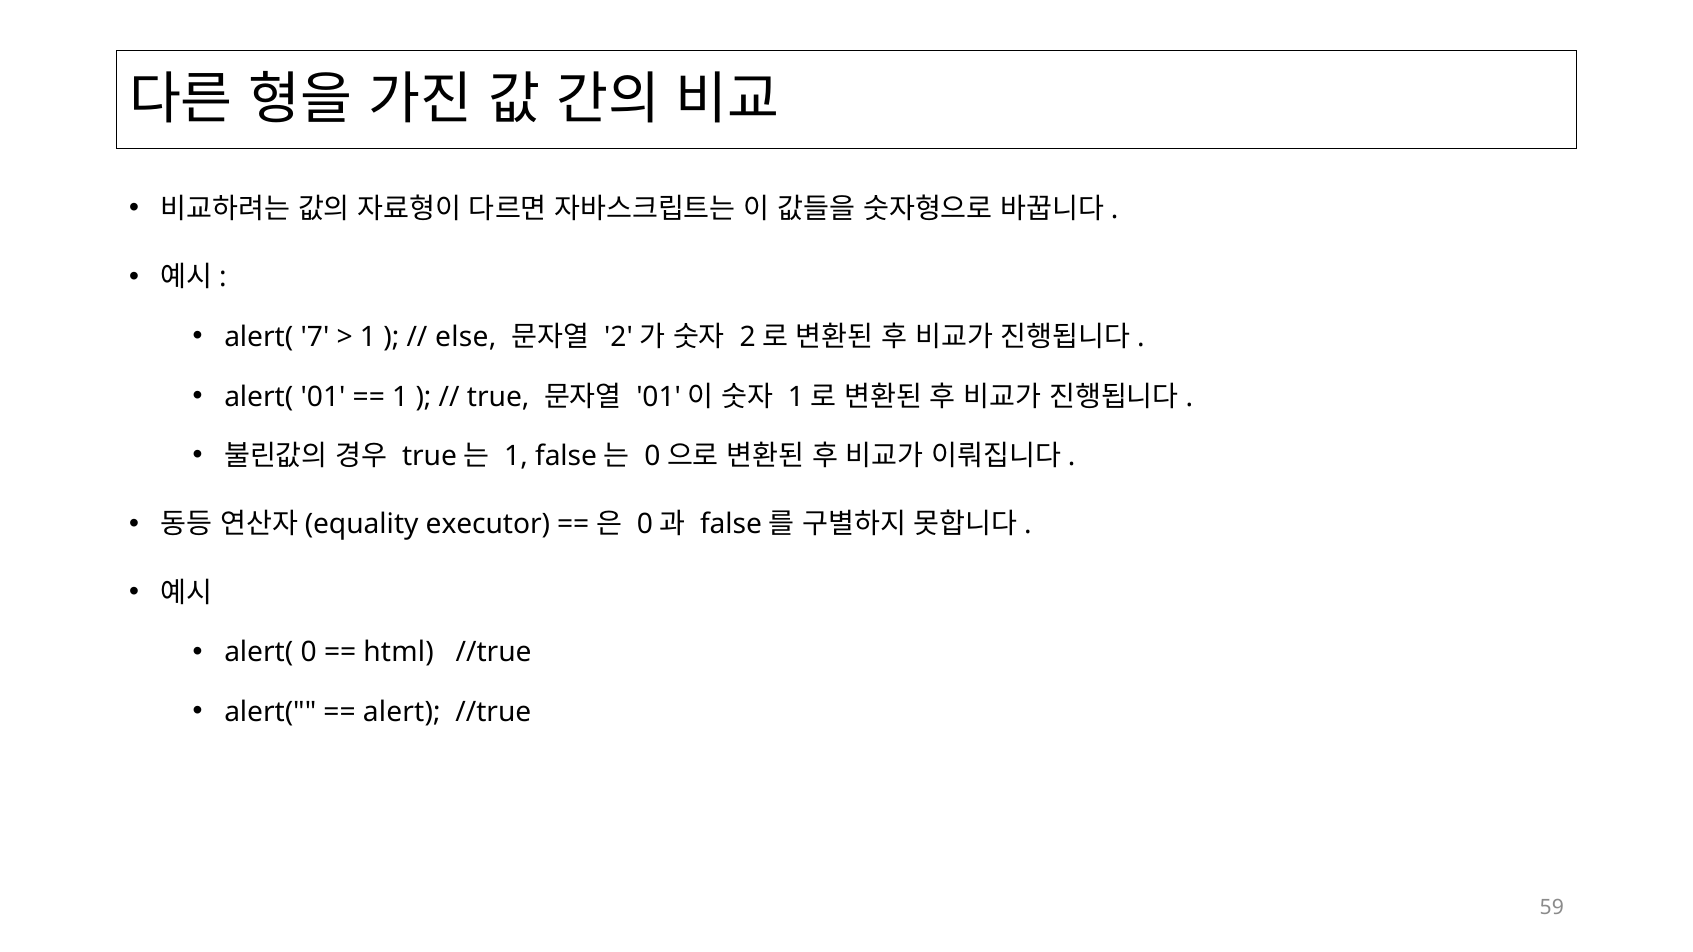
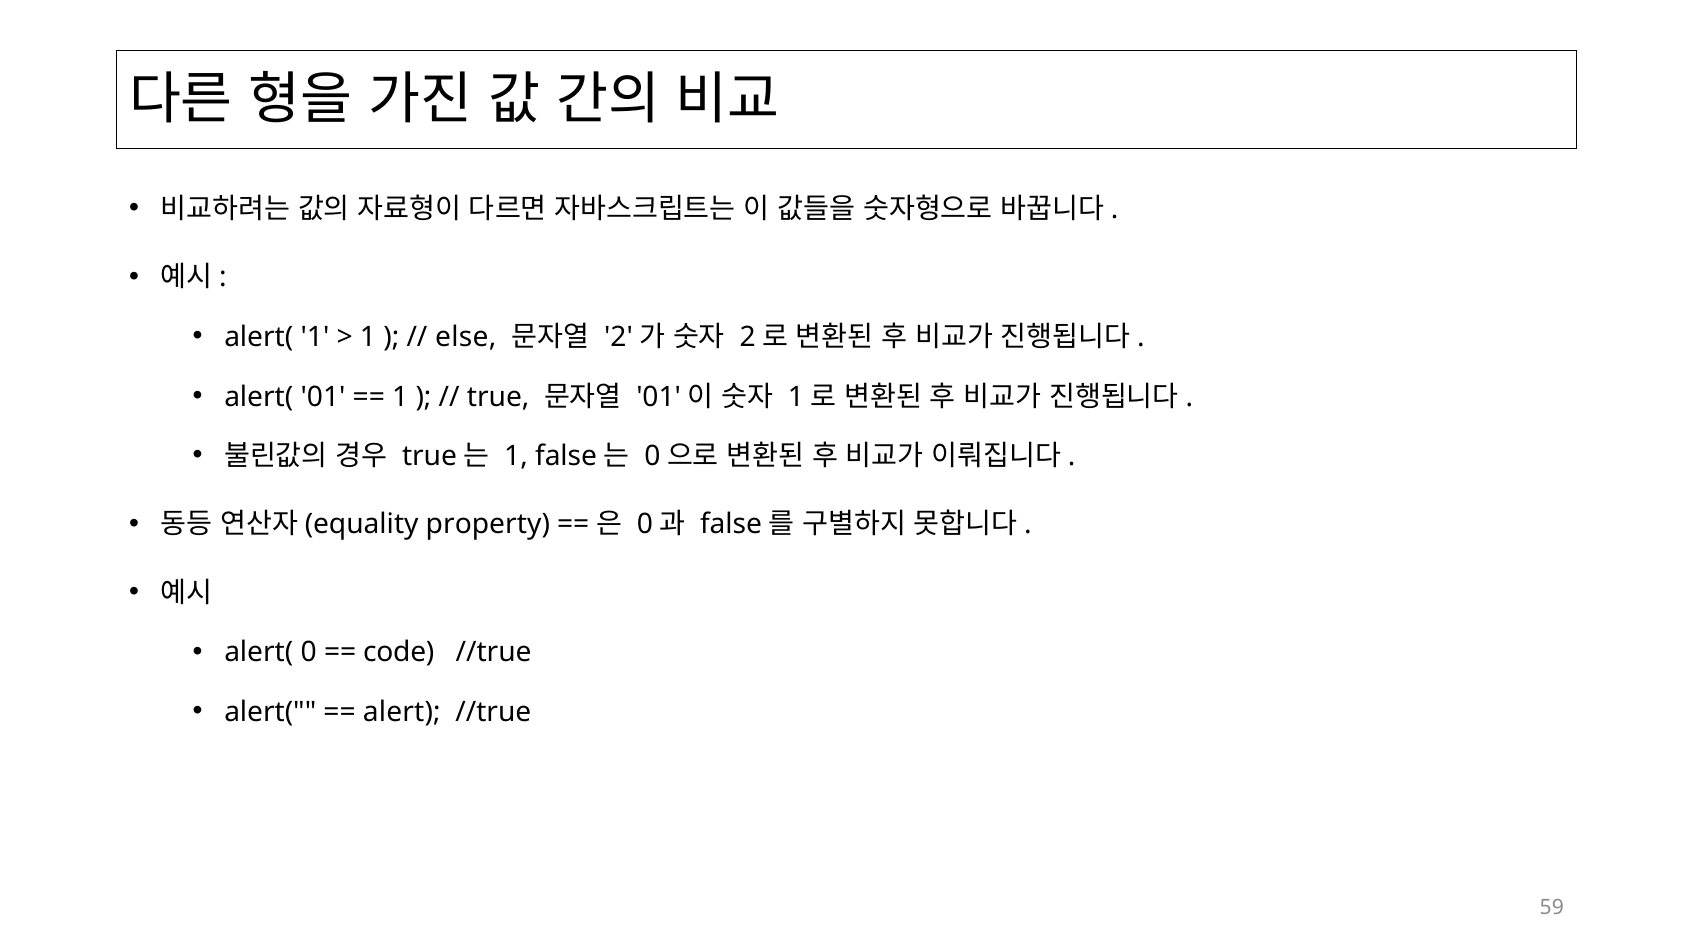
alert( 7: 7 -> 1
executor: executor -> property
html: html -> code
